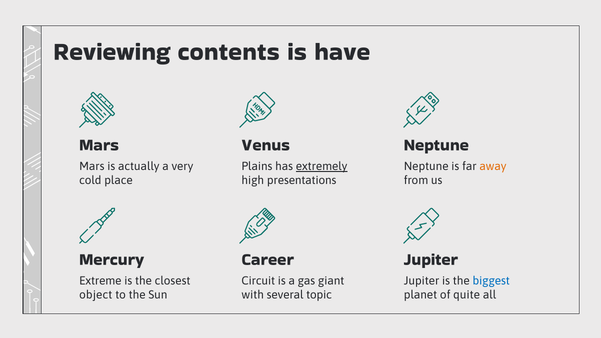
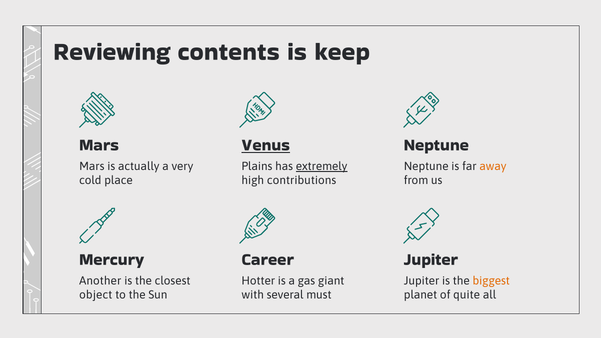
have: have -> keep
Venus underline: none -> present
presentations: presentations -> contributions
Extreme: Extreme -> Another
Circuit: Circuit -> Hotter
biggest colour: blue -> orange
topic: topic -> must
